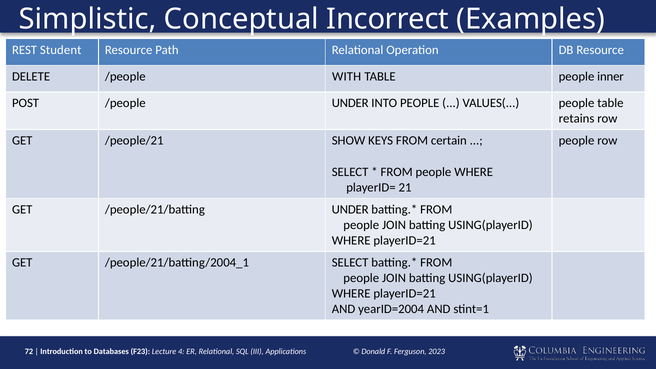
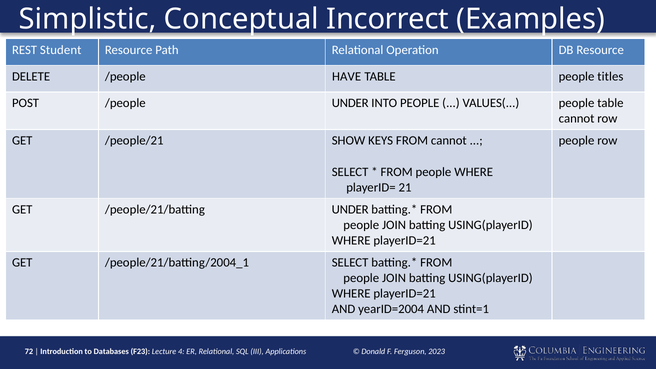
WITH: WITH -> HAVE
inner: inner -> titles
retains at (577, 119): retains -> cannot
FROM certain: certain -> cannot
